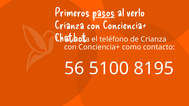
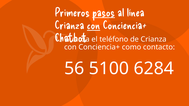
verlo: verlo -> línea
con at (94, 25) underline: none -> present
8195: 8195 -> 6284
